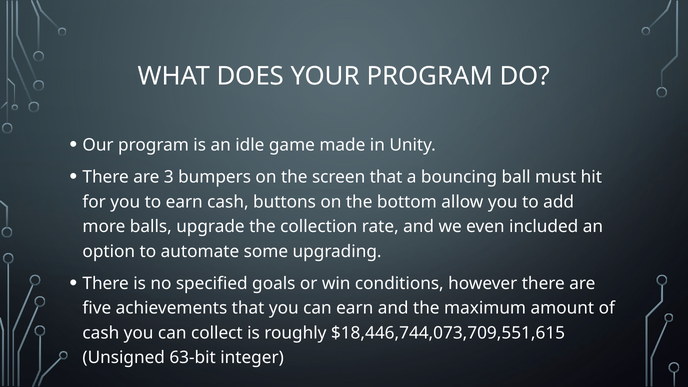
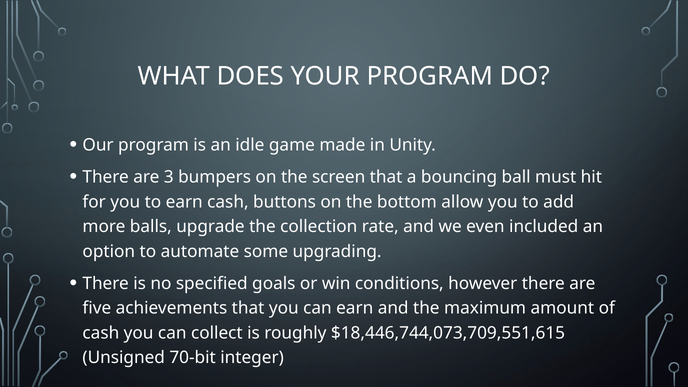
63-bit: 63-bit -> 70-bit
